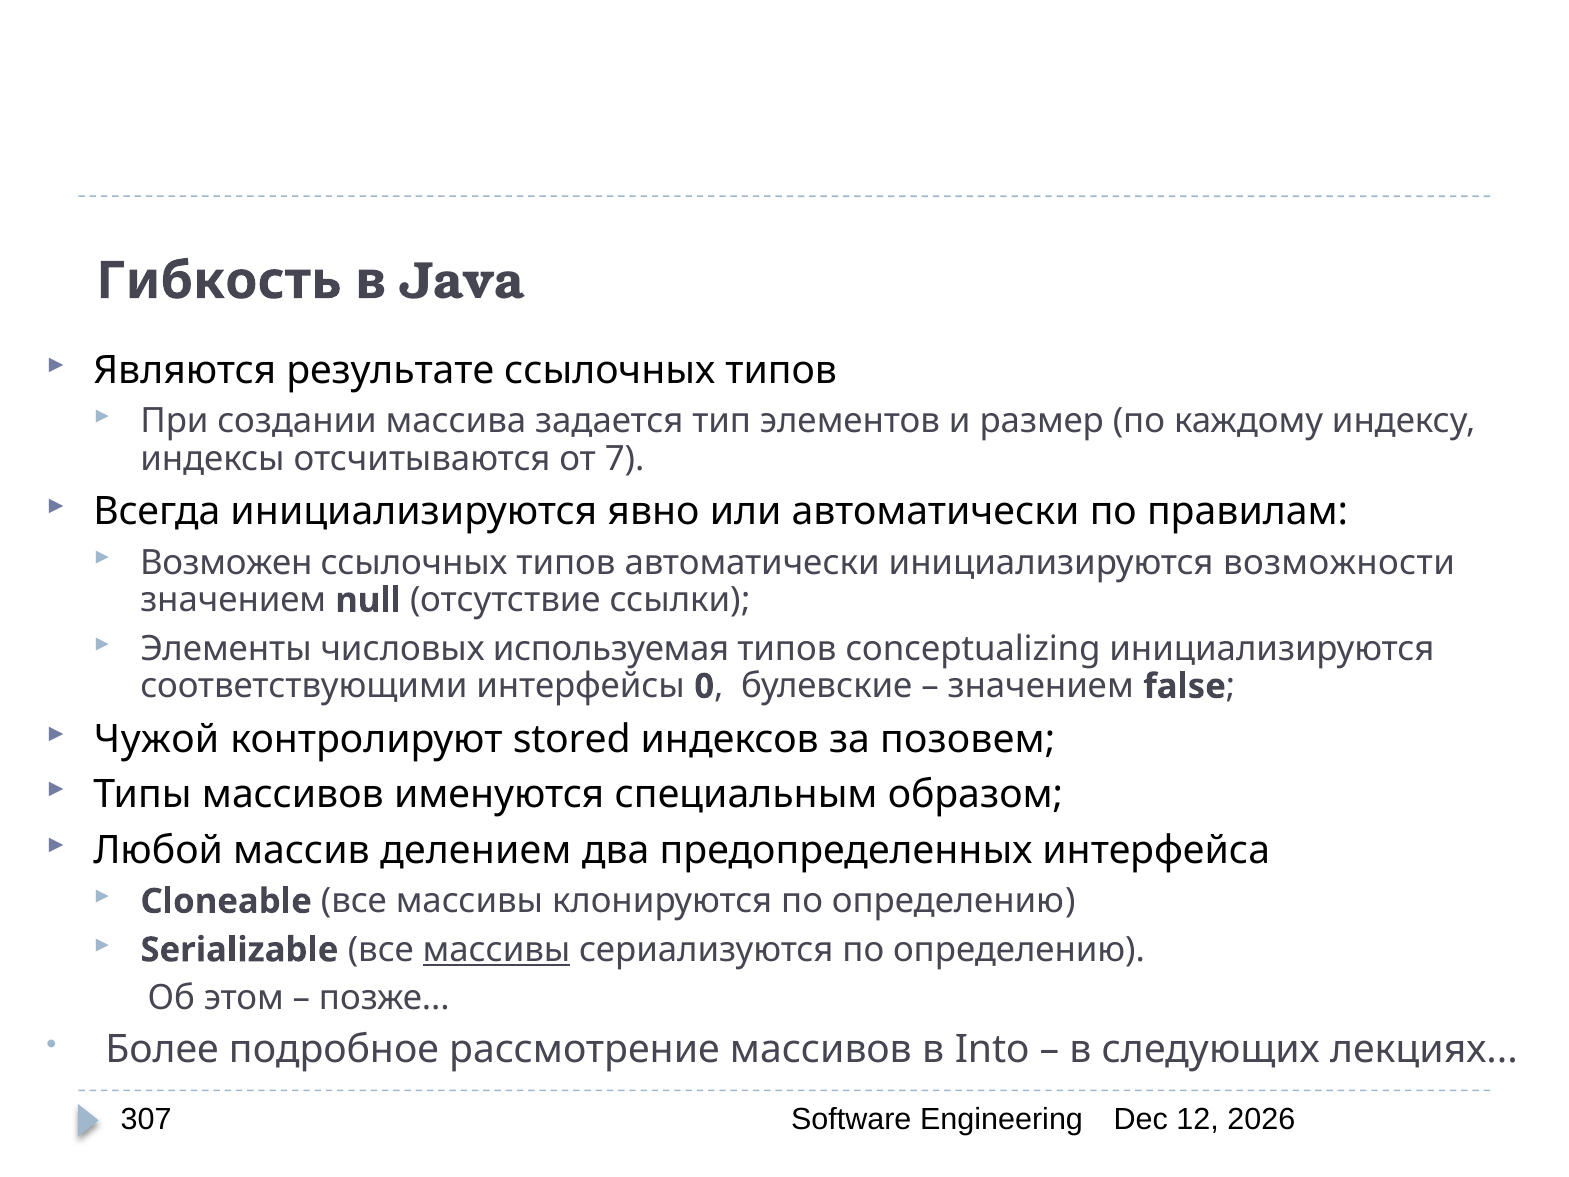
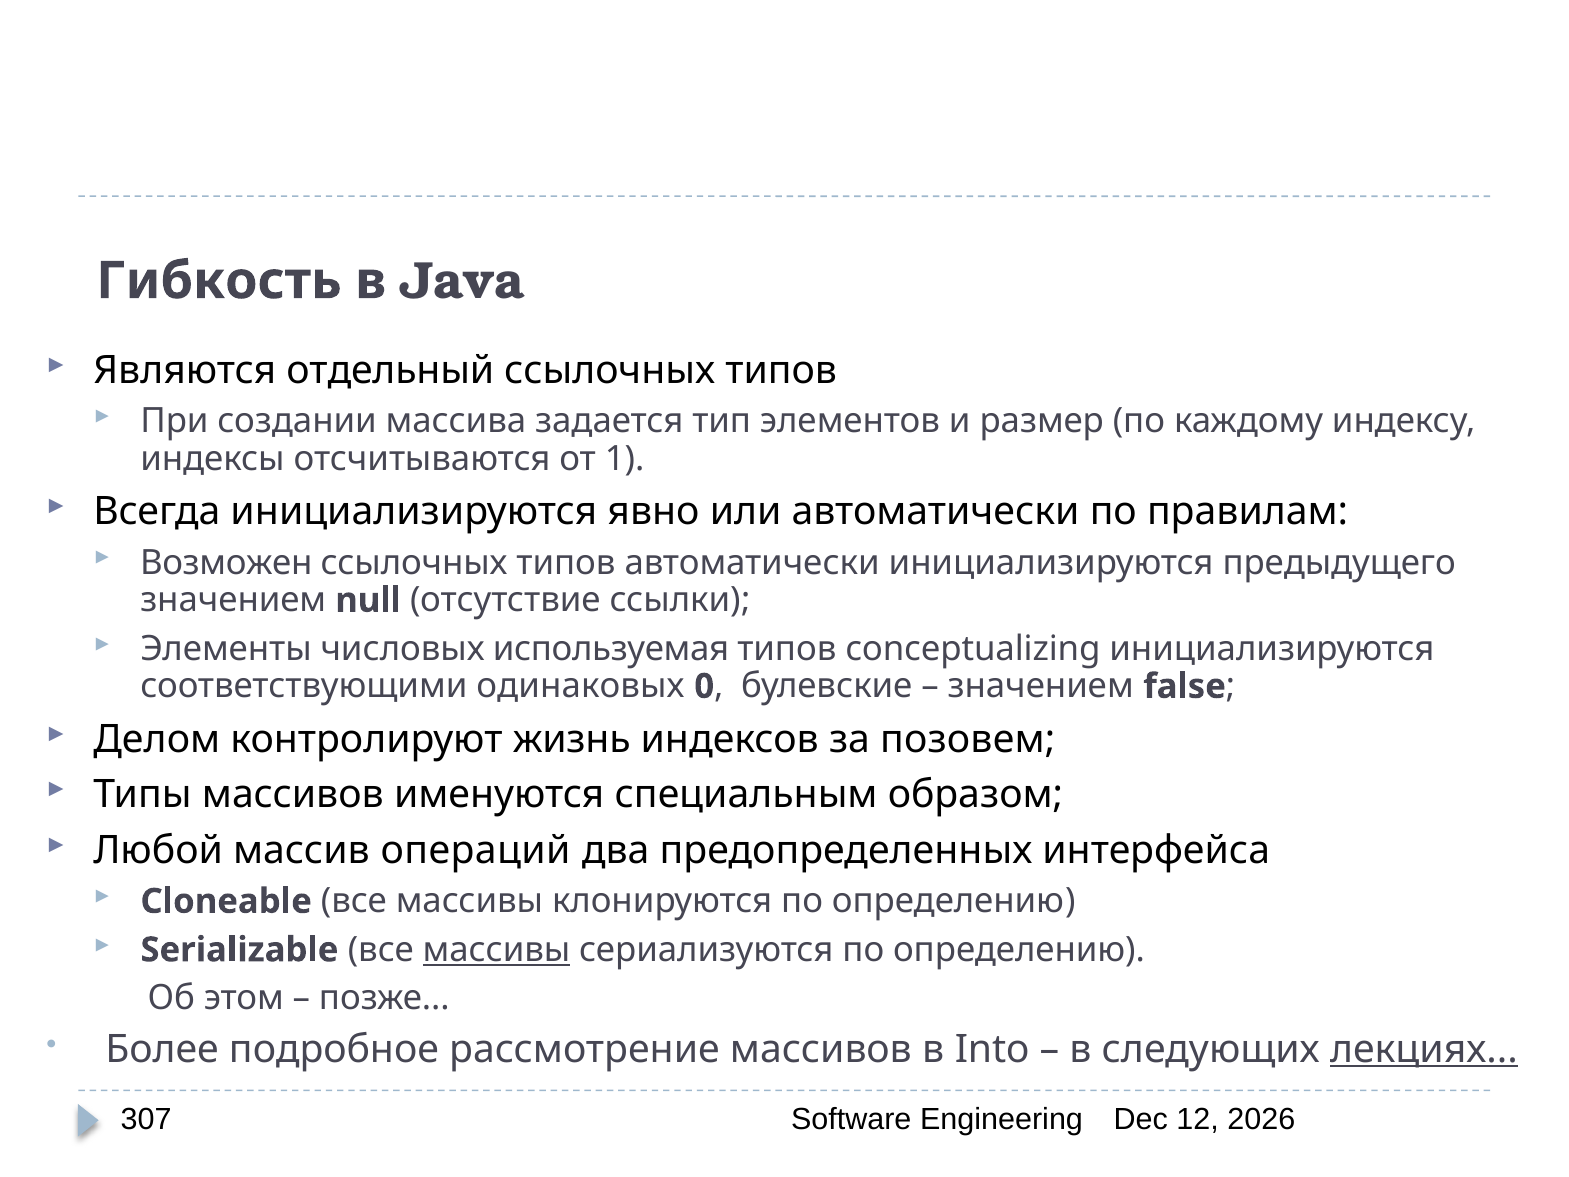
результате: результате -> отдельный
7: 7 -> 1
возможности: возможности -> предыдущего
интерфейсы: интерфейсы -> одинаковых
Чужой: Чужой -> Делом
stored: stored -> жизнь
делением: делением -> операций
лекциях underline: none -> present
